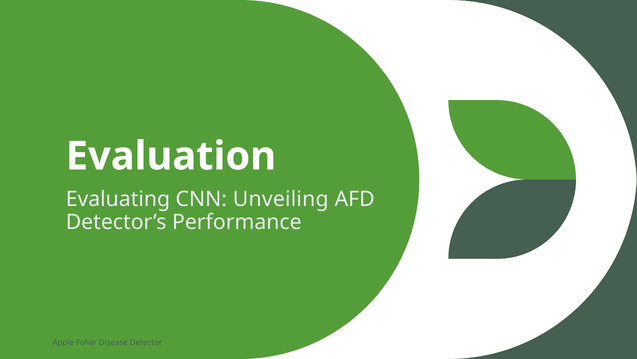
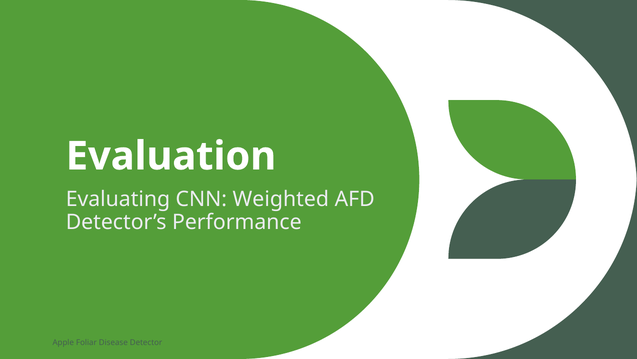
Unveiling: Unveiling -> Weighted
